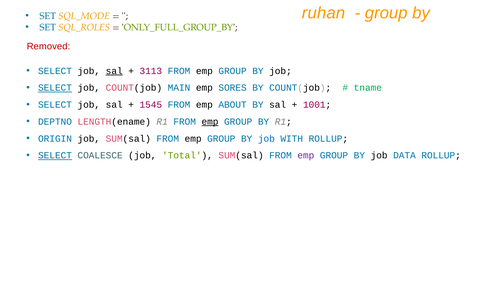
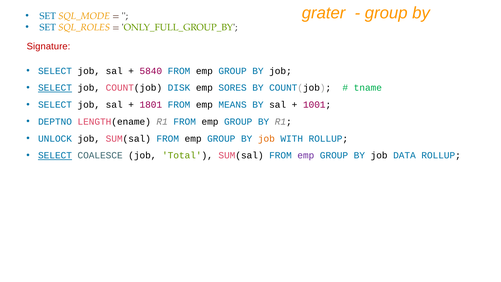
ruhan: ruhan -> grater
Removed: Removed -> Signature
sal at (114, 71) underline: present -> none
3113: 3113 -> 5840
MAIN: MAIN -> DISK
1545: 1545 -> 1801
ABOUT: ABOUT -> MEANS
emp at (210, 122) underline: present -> none
ORIGIN: ORIGIN -> UNLOCK
job at (266, 139) colour: blue -> orange
